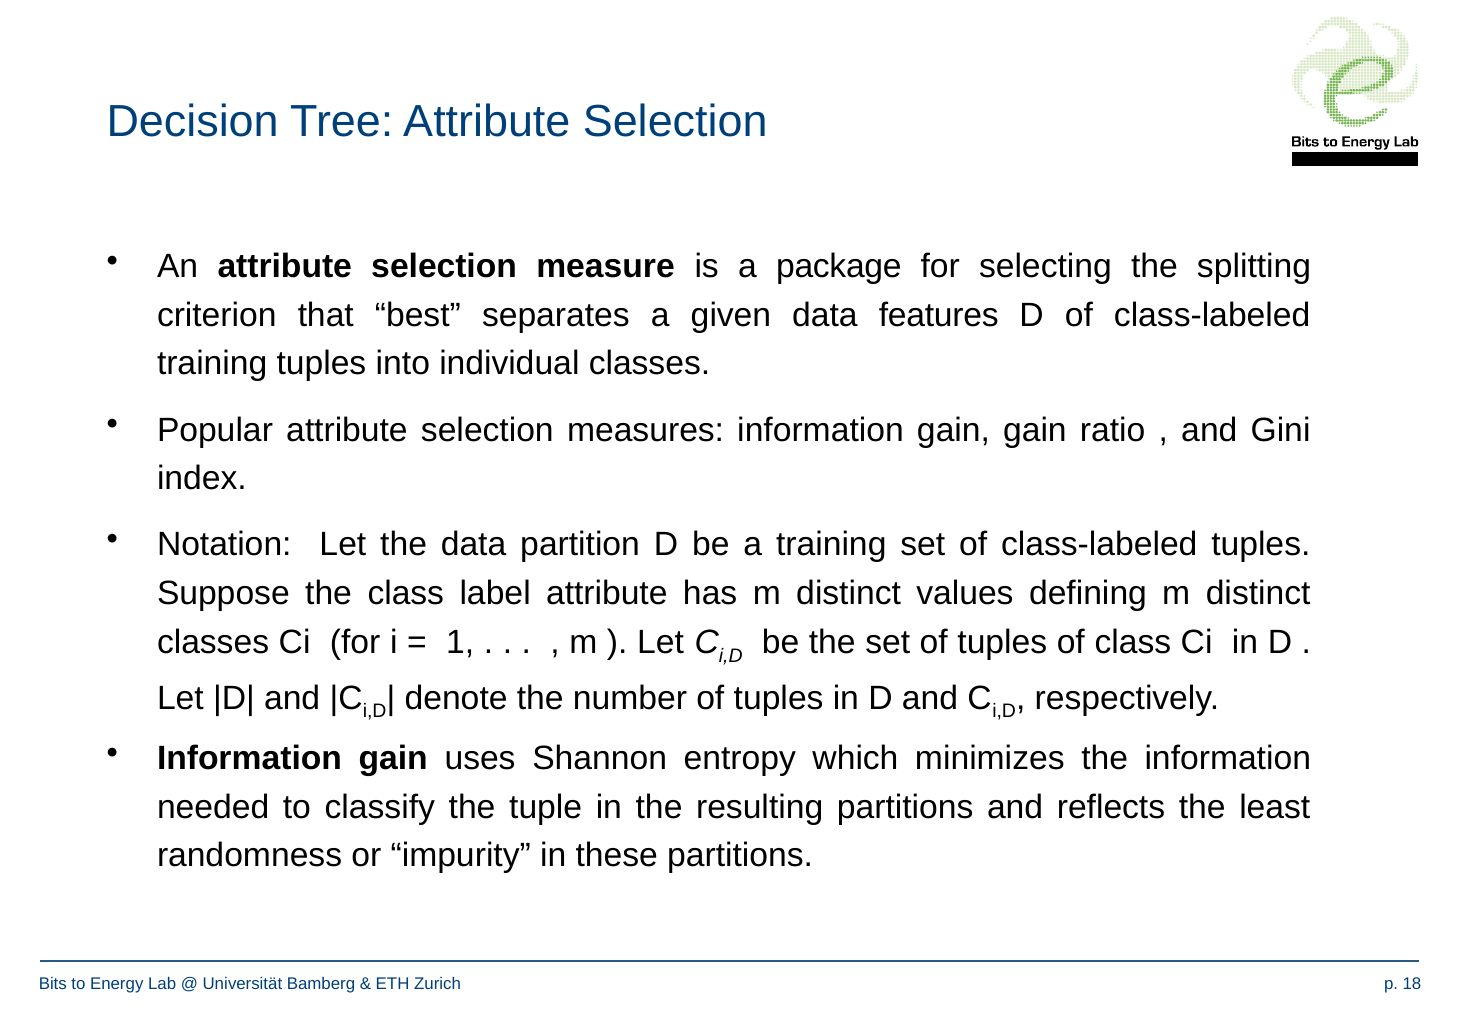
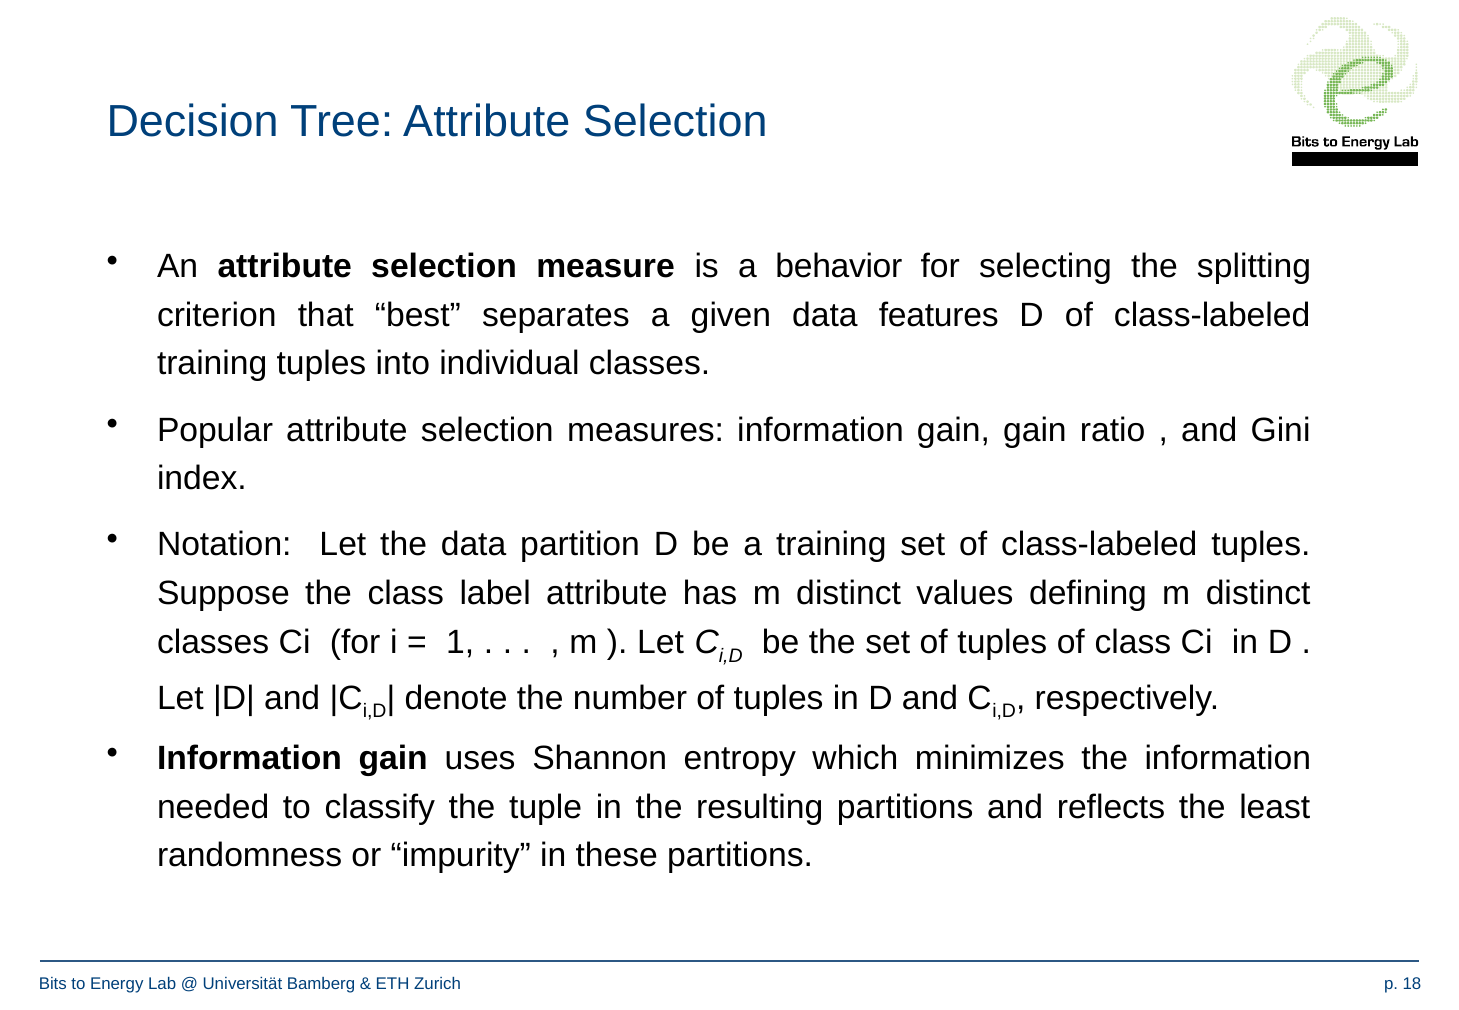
package: package -> behavior
